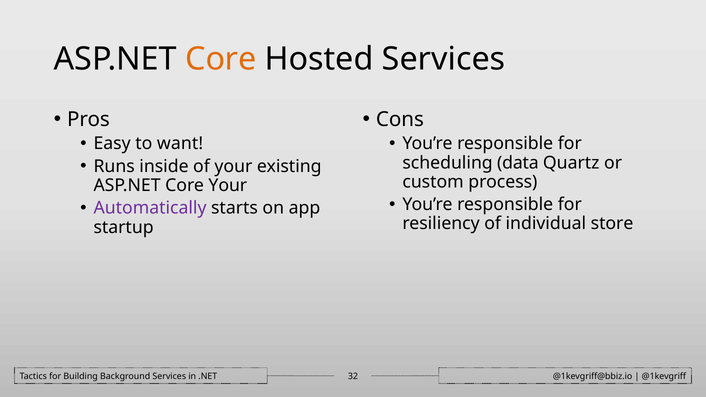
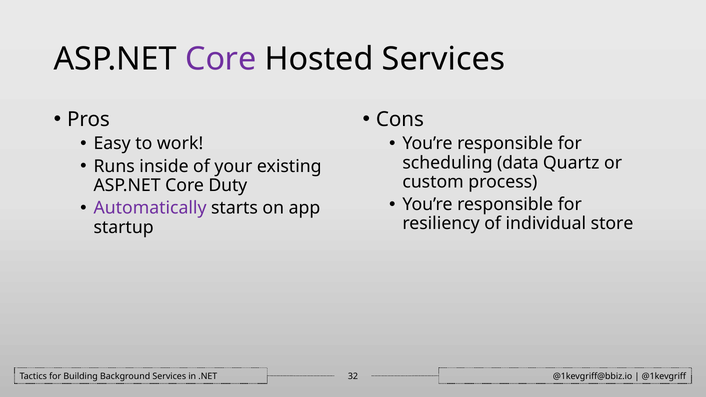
Core at (221, 59) colour: orange -> purple
want: want -> work
Core Your: Your -> Duty
